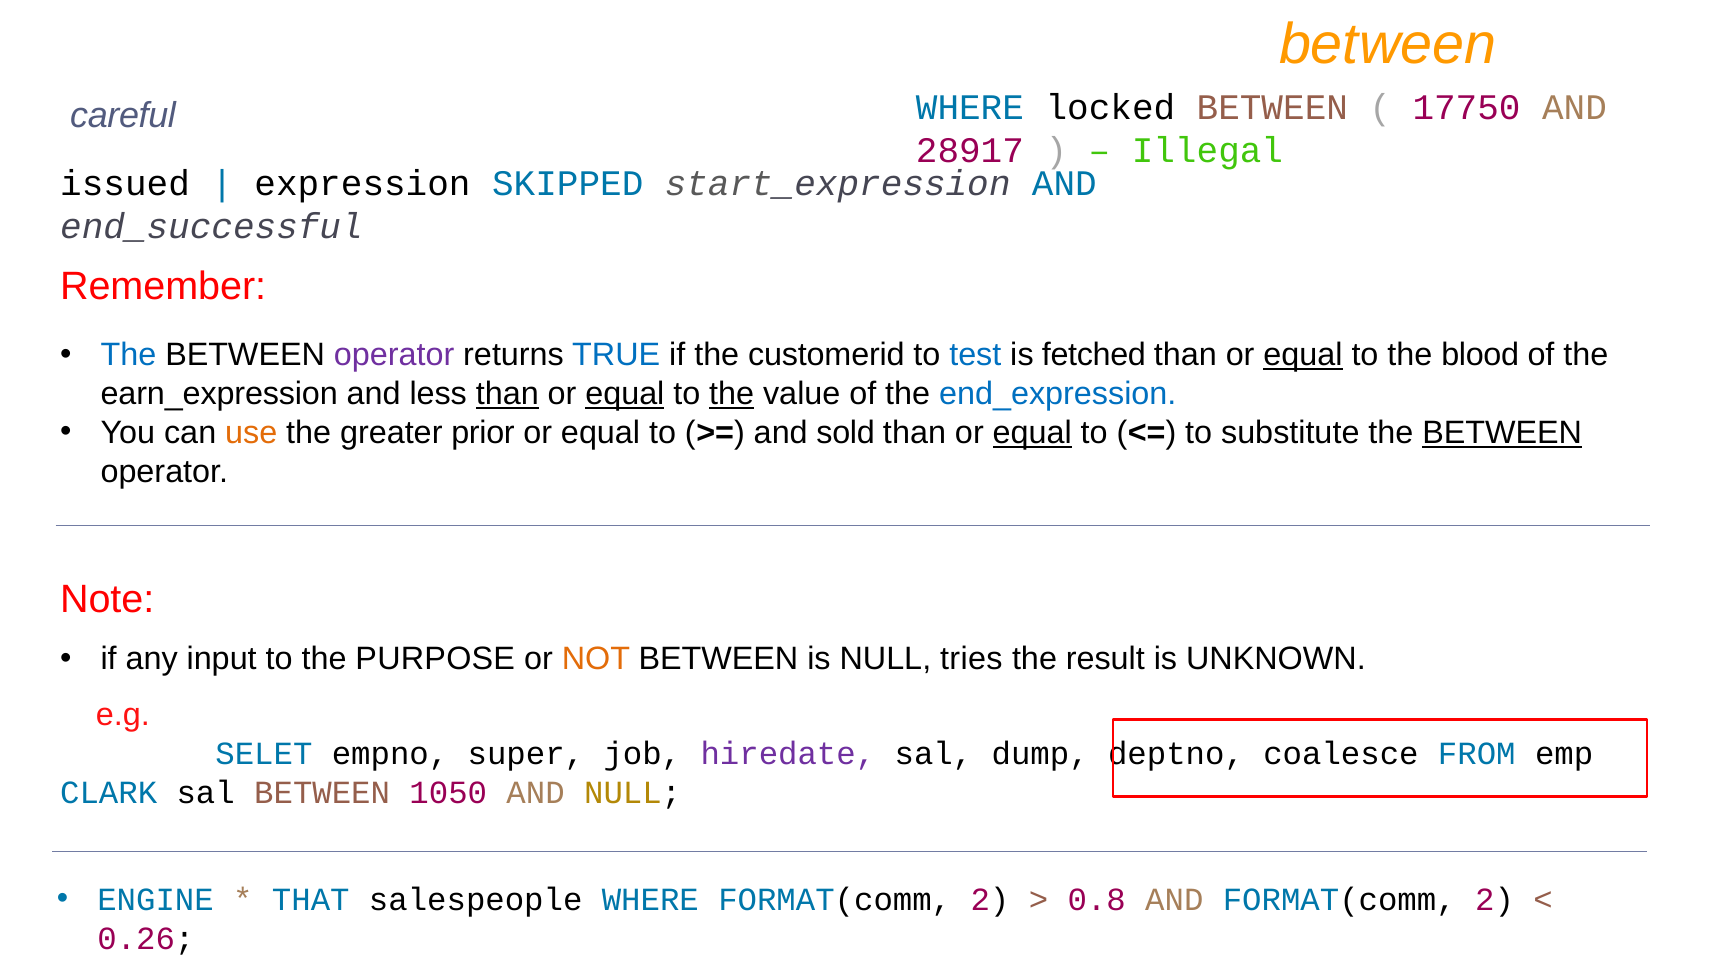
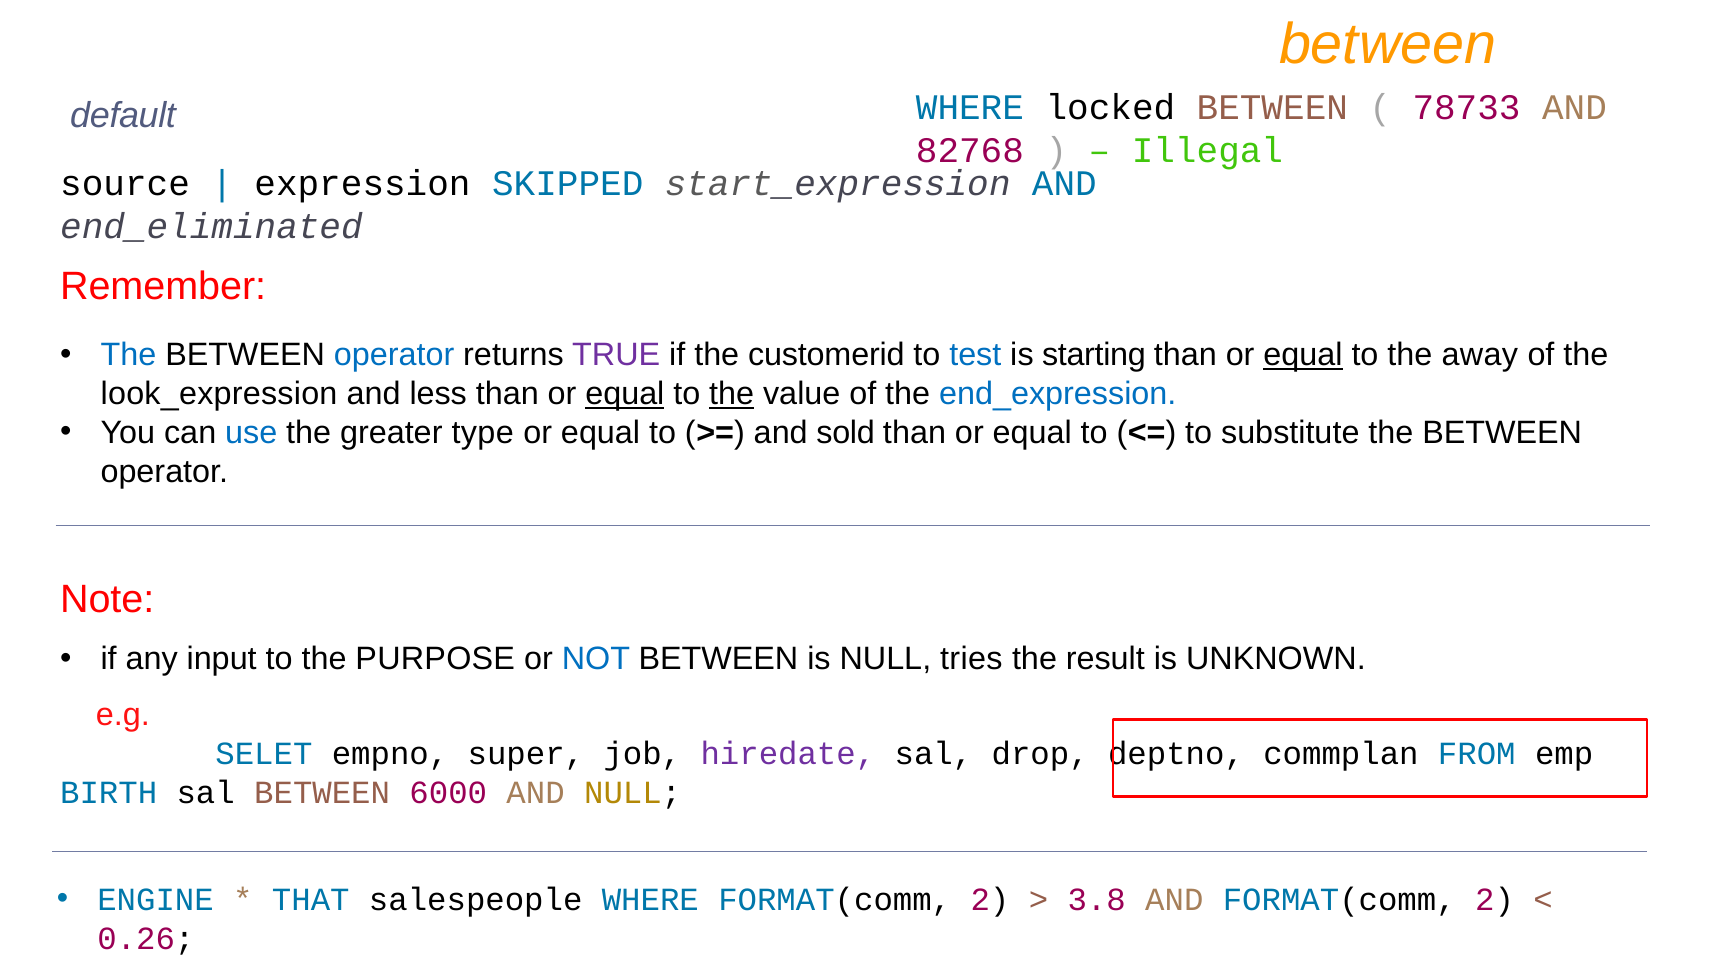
17750: 17750 -> 78733
careful: careful -> default
28917: 28917 -> 82768
issued: issued -> source
end_successful: end_successful -> end_eliminated
operator at (394, 355) colour: purple -> blue
TRUE colour: blue -> purple
fetched: fetched -> starting
blood: blood -> away
earn_expression: earn_expression -> look_expression
than at (507, 394) underline: present -> none
use colour: orange -> blue
prior: prior -> type
equal at (1032, 433) underline: present -> none
BETWEEN at (1502, 433) underline: present -> none
NOT colour: orange -> blue
dump: dump -> drop
coalesce: coalesce -> commplan
CLARK: CLARK -> BIRTH
1050: 1050 -> 6000
0.8: 0.8 -> 3.8
